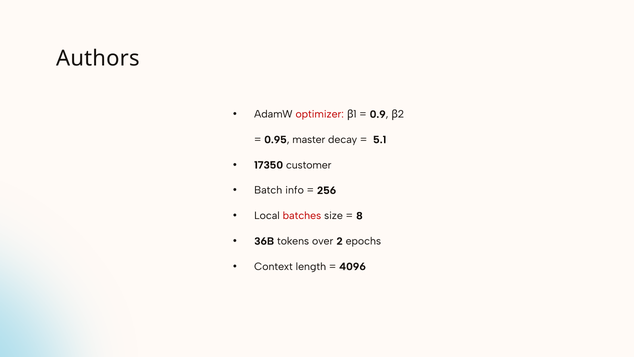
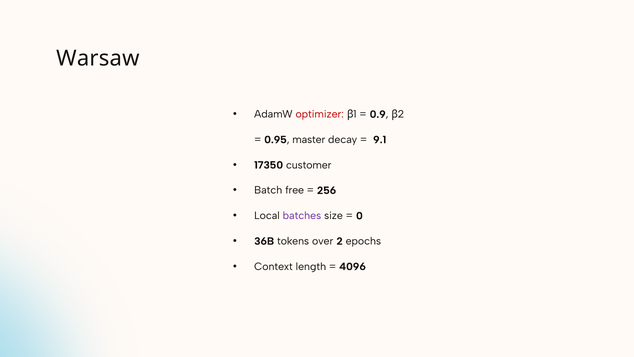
Authors: Authors -> Warsaw
5.1: 5.1 -> 9.1
info: info -> free
batches colour: red -> purple
8: 8 -> 0
